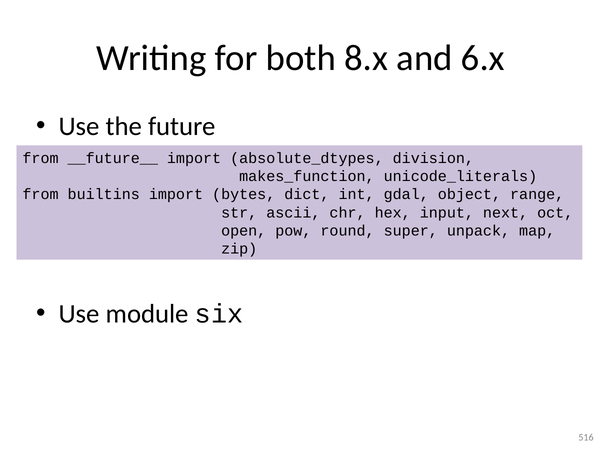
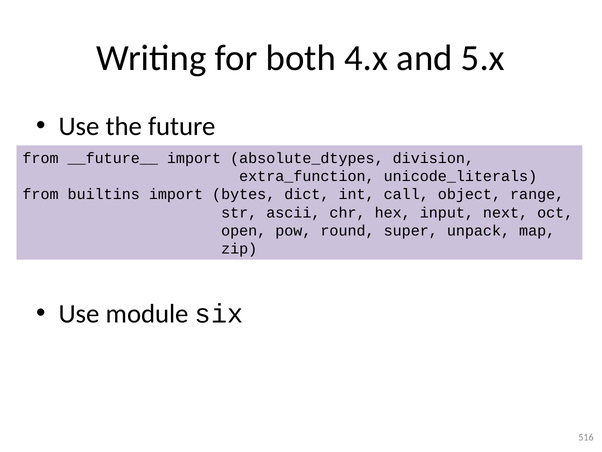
8.x: 8.x -> 4.x
6.x: 6.x -> 5.x
makes_function: makes_function -> extra_function
gdal: gdal -> call
